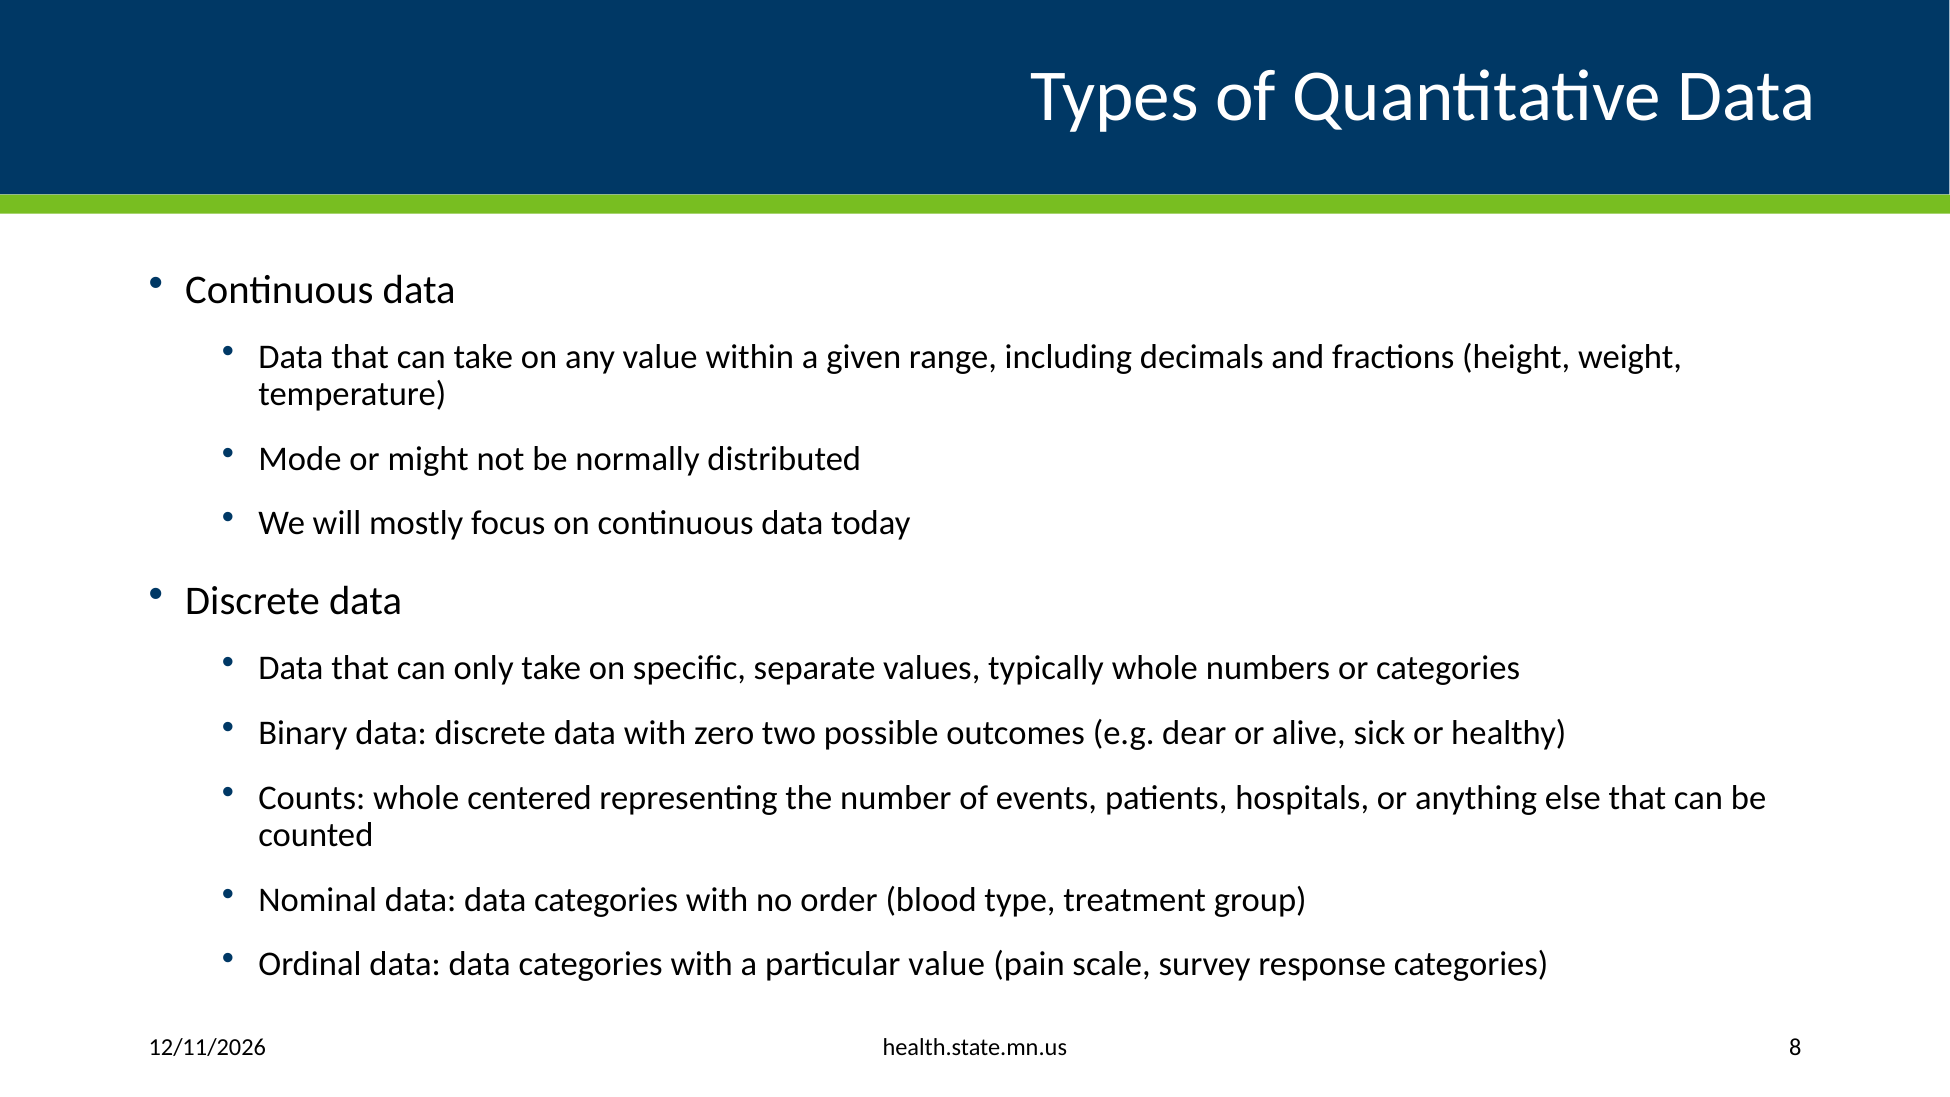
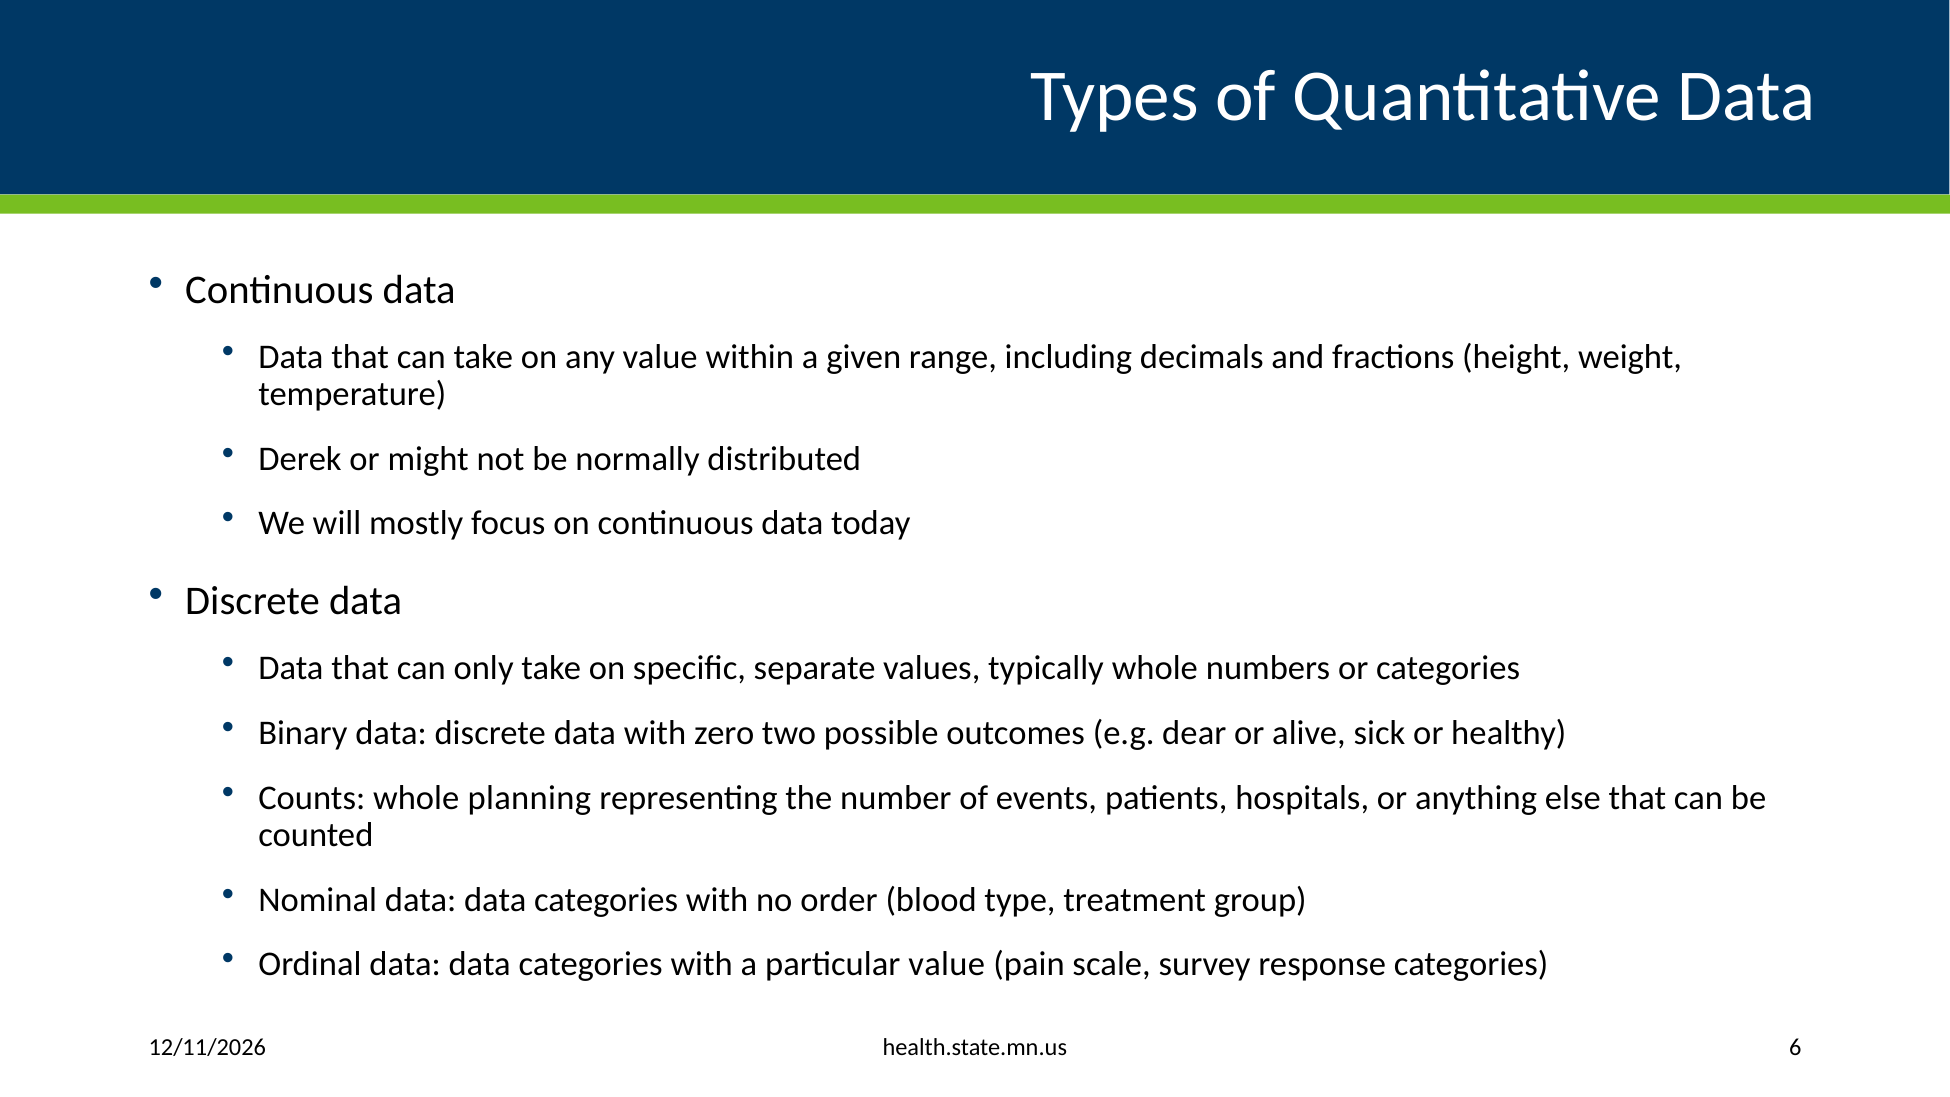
Mode: Mode -> Derek
centered: centered -> planning
8: 8 -> 6
